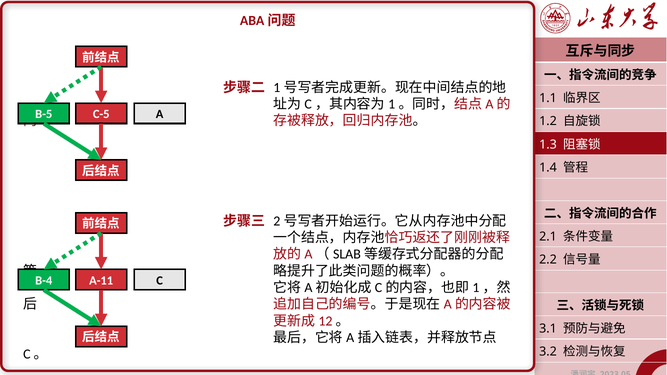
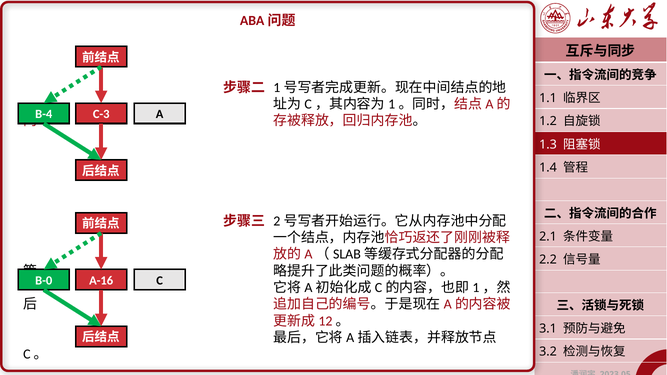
B-5: B-5 -> B-4
C-5: C-5 -> C-3
B-4: B-4 -> B-0
A-11: A-11 -> A-16
